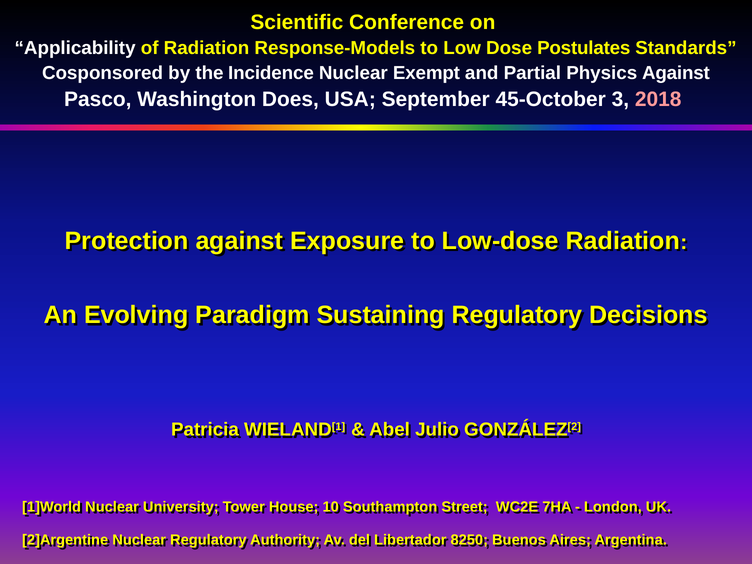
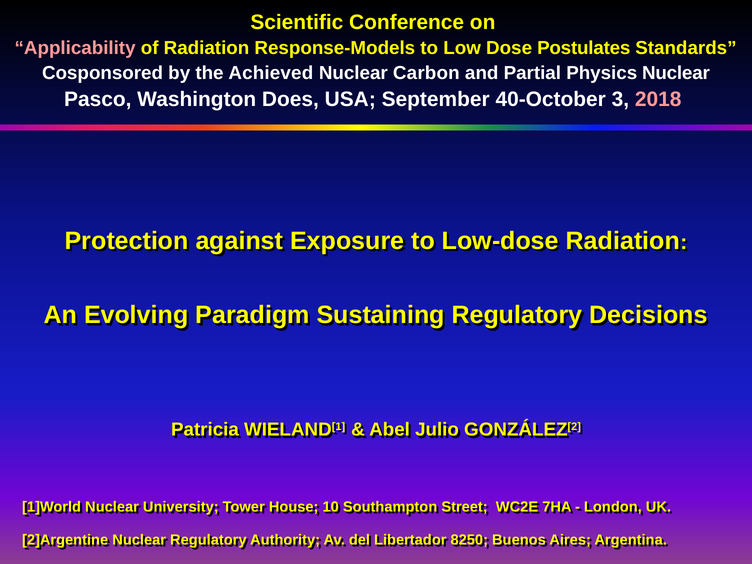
Applicability colour: white -> pink
Incidence: Incidence -> Achieved
Exempt: Exempt -> Carbon
Physics Against: Against -> Nuclear
45-October: 45-October -> 40-October
